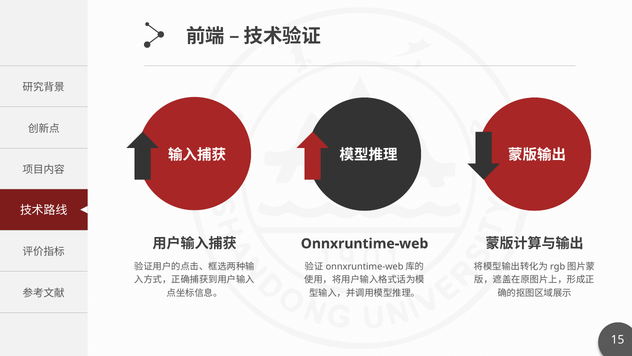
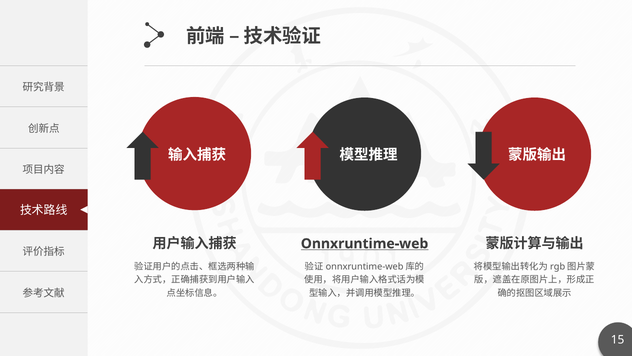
Onnxruntime-web underline: none -> present
